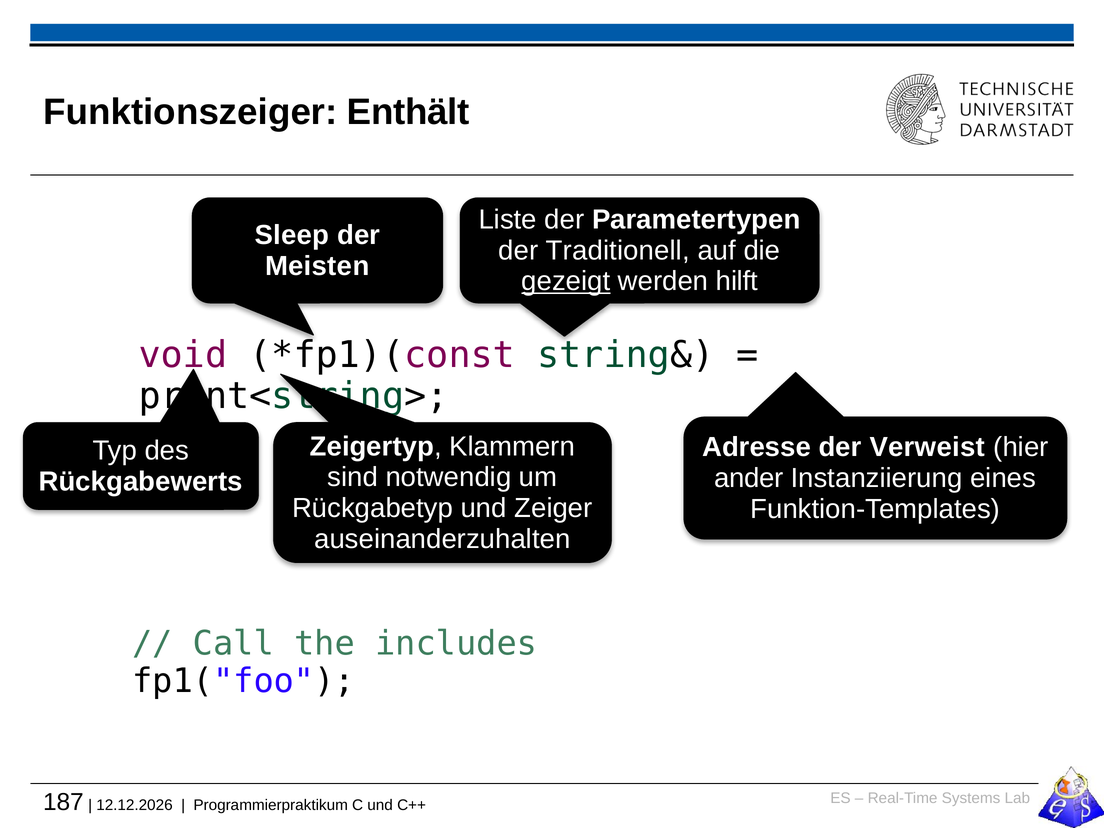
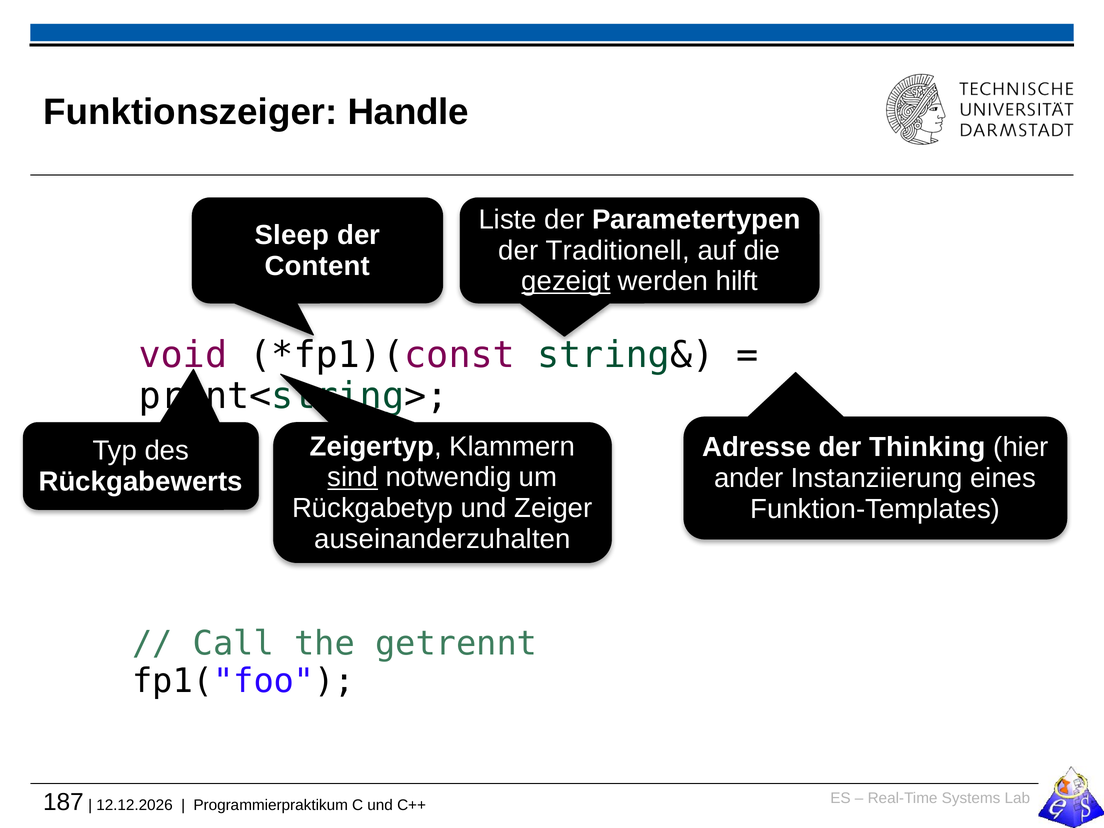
Enthält: Enthält -> Handle
Meisten: Meisten -> Content
Verweist: Verweist -> Thinking
sind underline: none -> present
includes: includes -> getrennt
